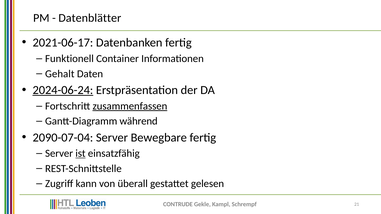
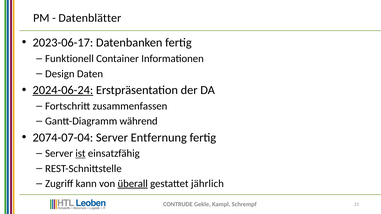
2021-06-17: 2021-06-17 -> 2023-06-17
Gehalt: Gehalt -> Design
zusammenfassen underline: present -> none
2090-07-04: 2090-07-04 -> 2074-07-04
Bewegbare: Bewegbare -> Entfernung
überall underline: none -> present
gelesen: gelesen -> jährlich
